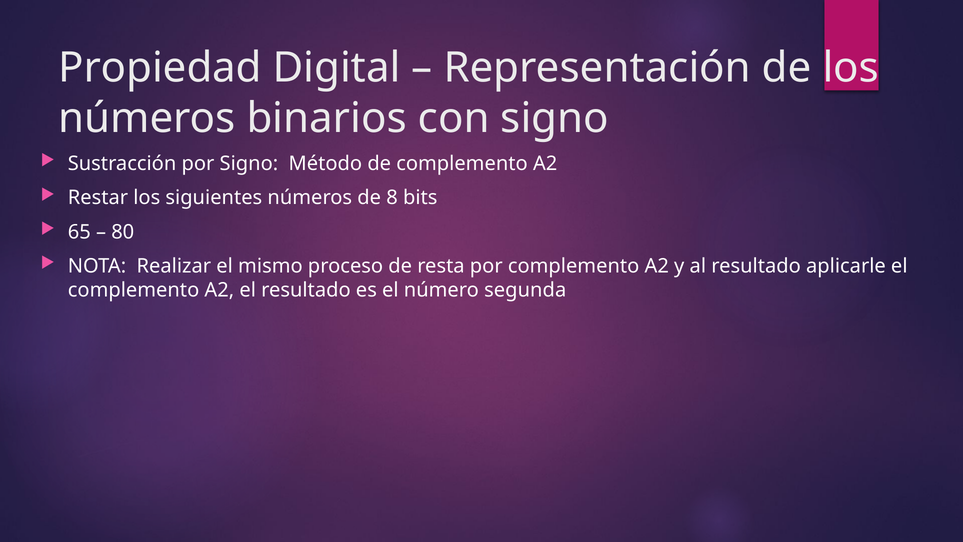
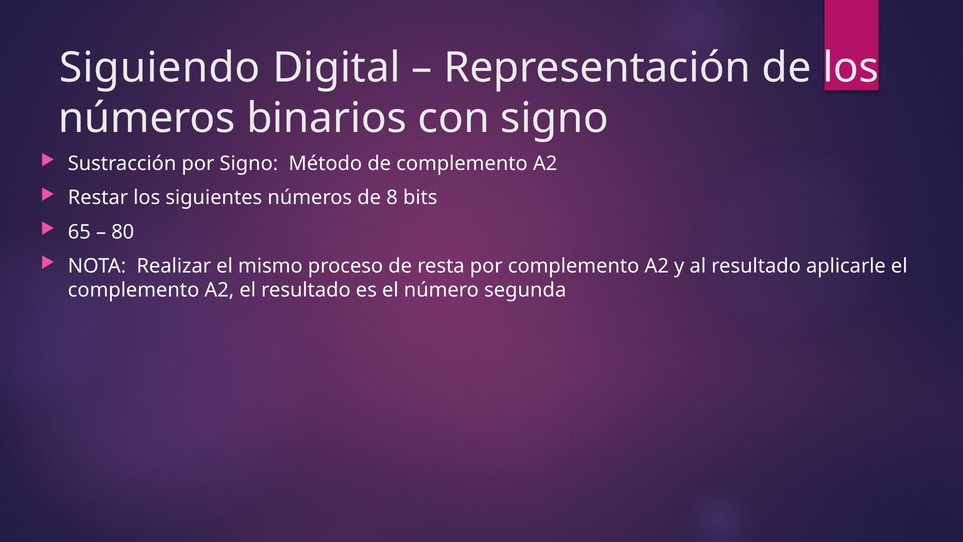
Propiedad: Propiedad -> Siguiendo
